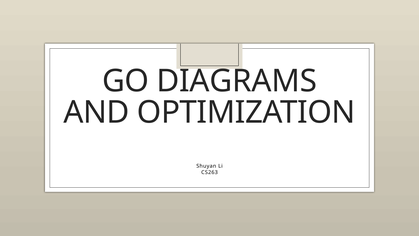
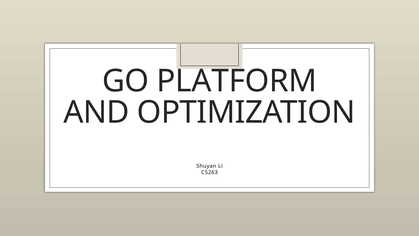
DIAGRAMS: DIAGRAMS -> PLATFORM
